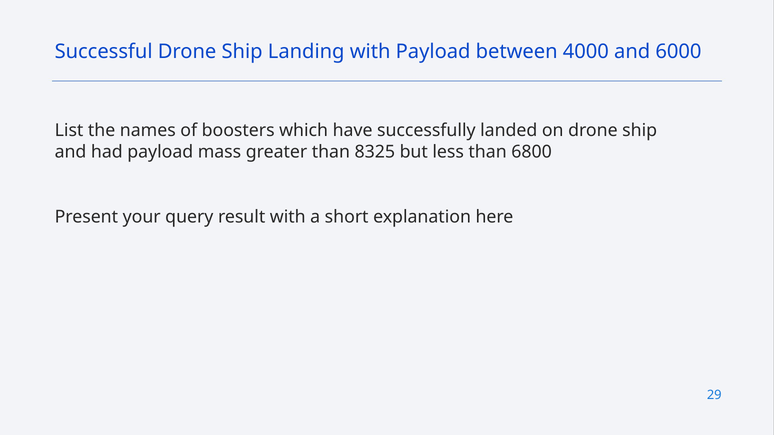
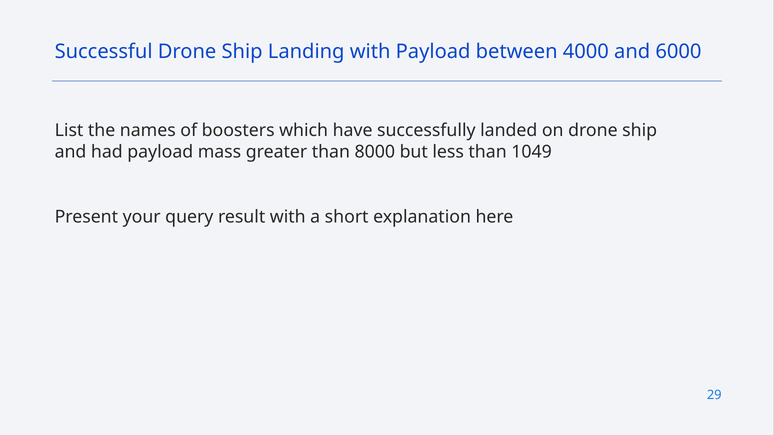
8325: 8325 -> 8000
6800: 6800 -> 1049
